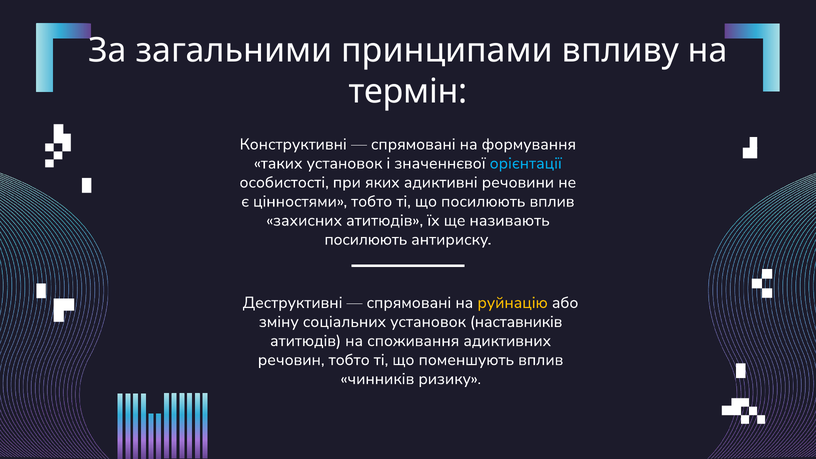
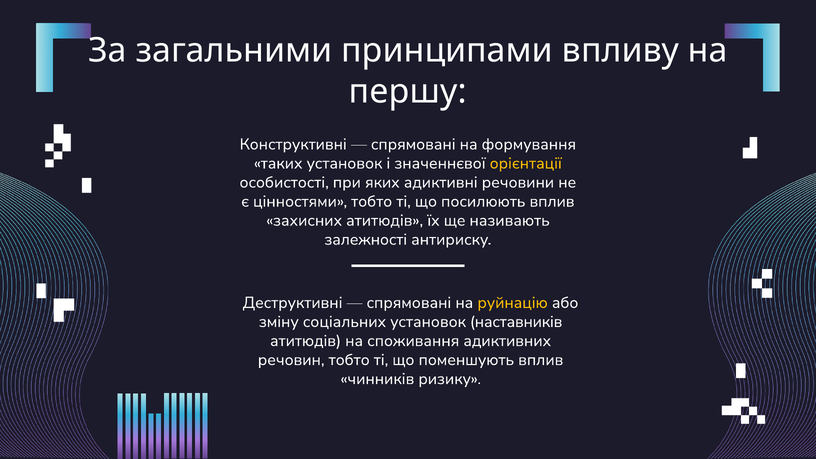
термін: термін -> першу
орієнтації colour: light blue -> yellow
посилюють at (366, 239): посилюють -> залежності
